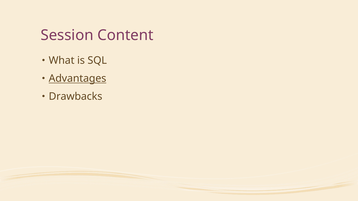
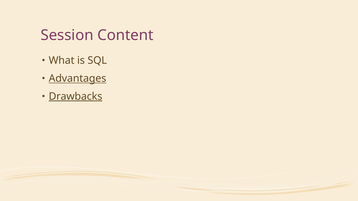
Drawbacks underline: none -> present
